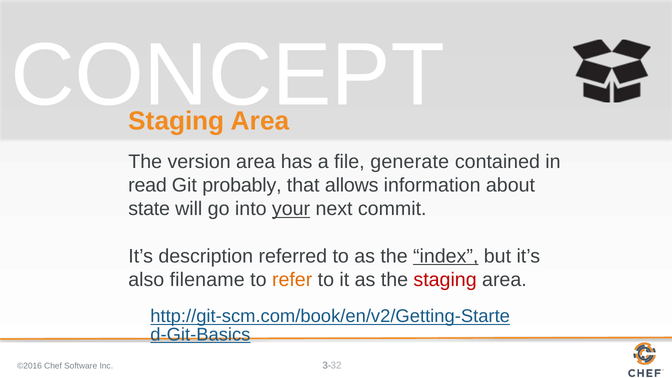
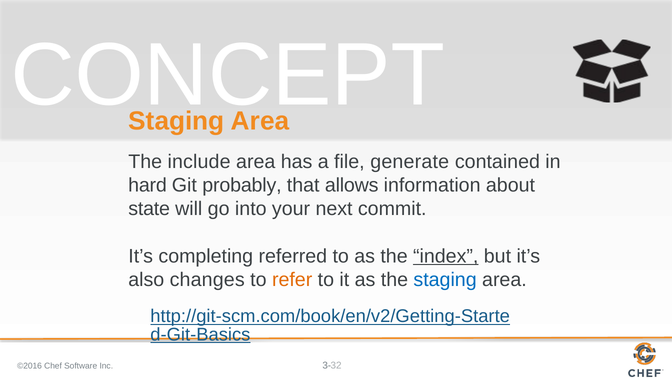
version: version -> include
read: read -> hard
your underline: present -> none
description: description -> completing
filename: filename -> changes
staging at (445, 280) colour: red -> blue
